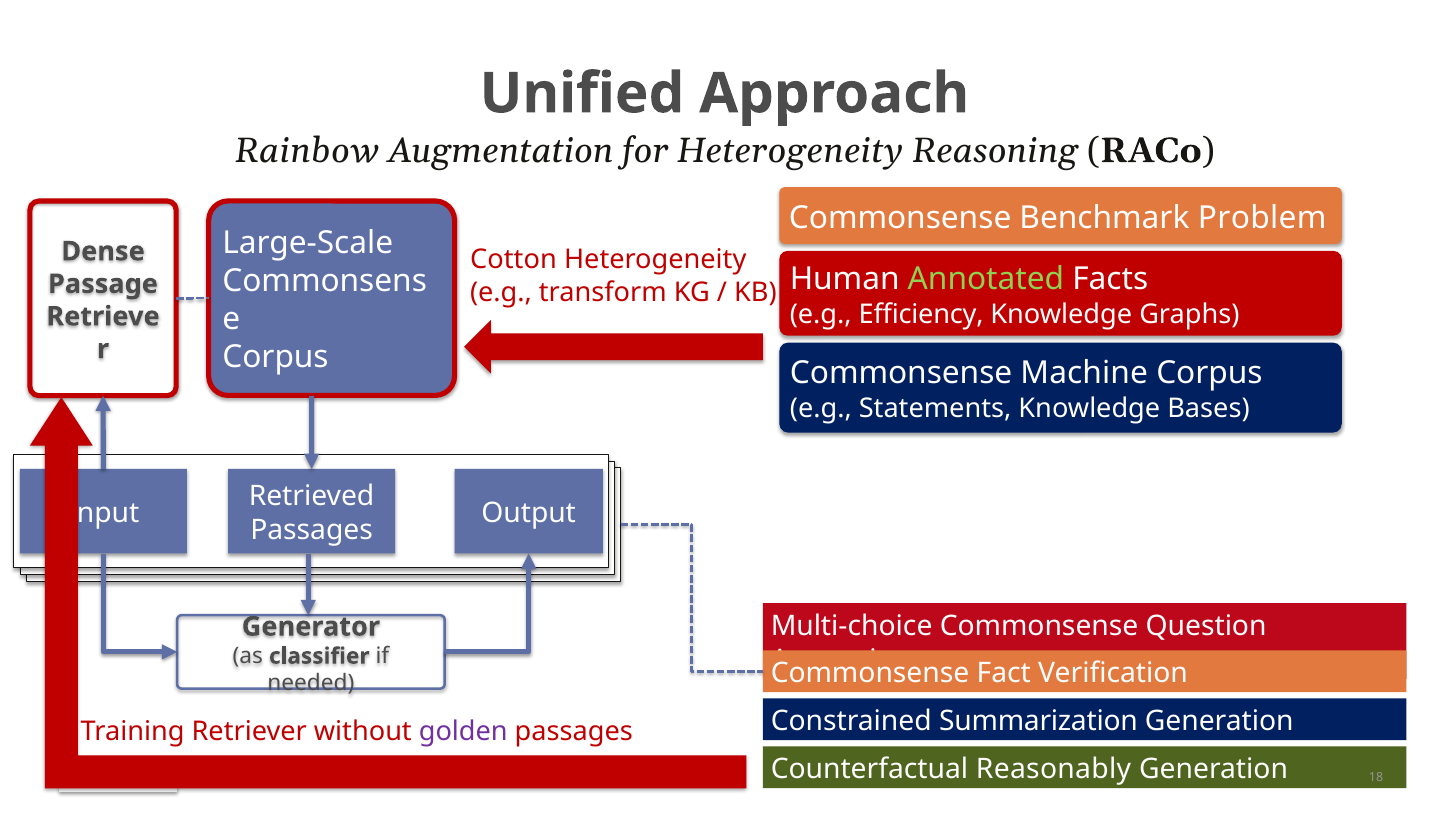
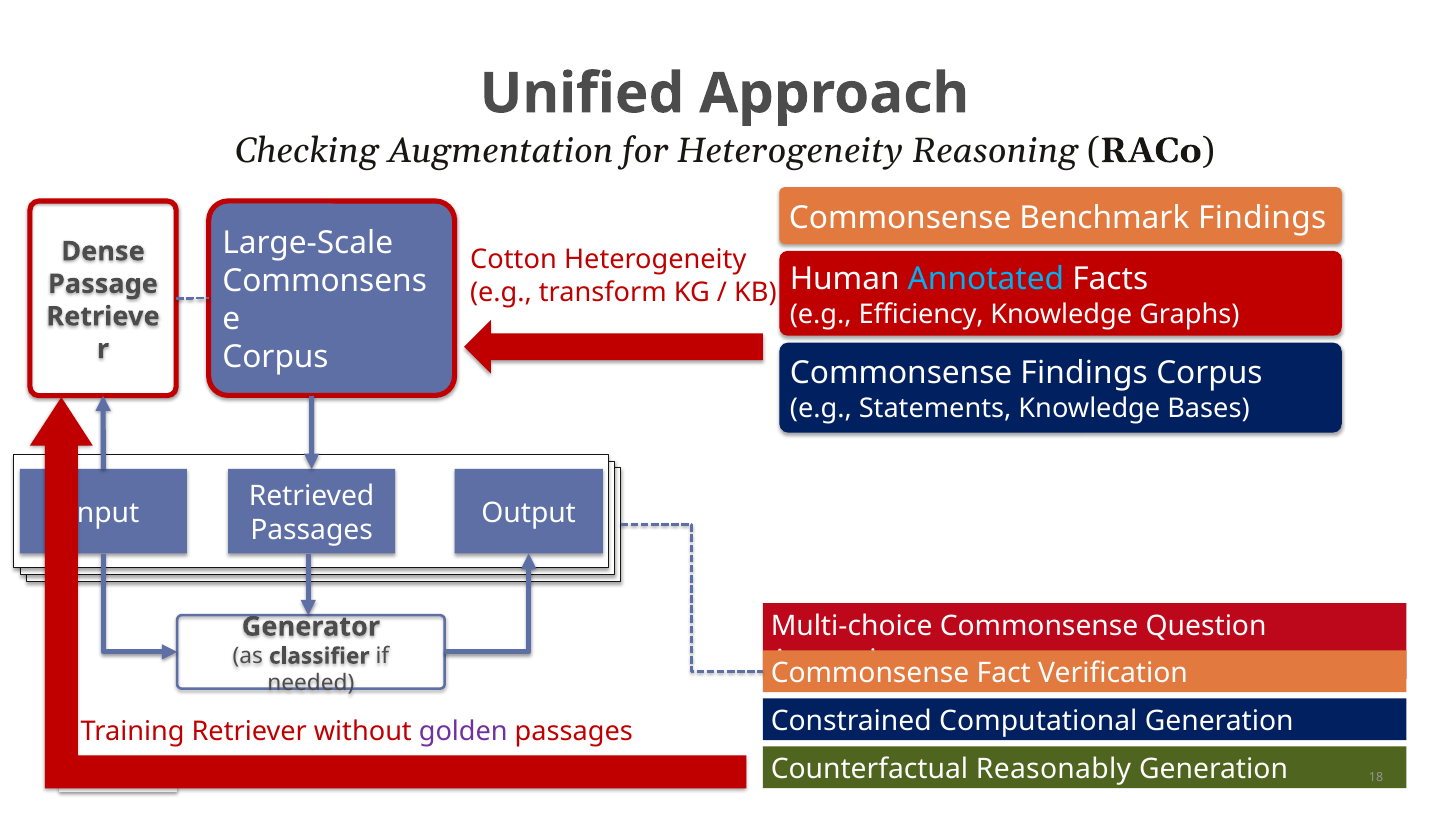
Rainbow: Rainbow -> Checking
Benchmark Problem: Problem -> Findings
Annotated colour: light green -> light blue
Commonsense Machine: Machine -> Findings
Summarization: Summarization -> Computational
